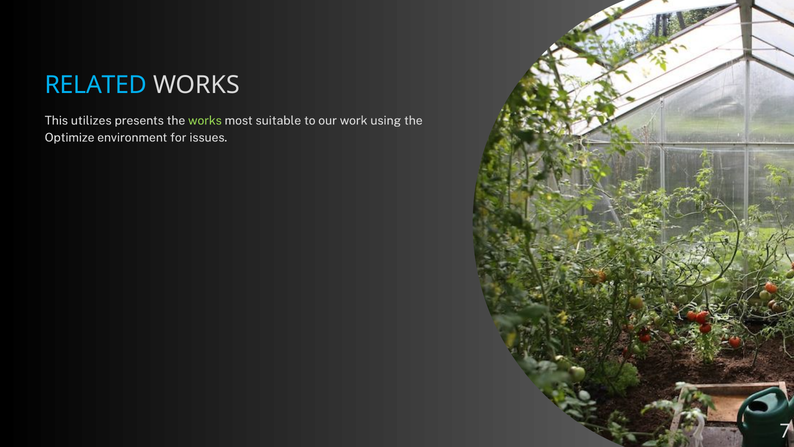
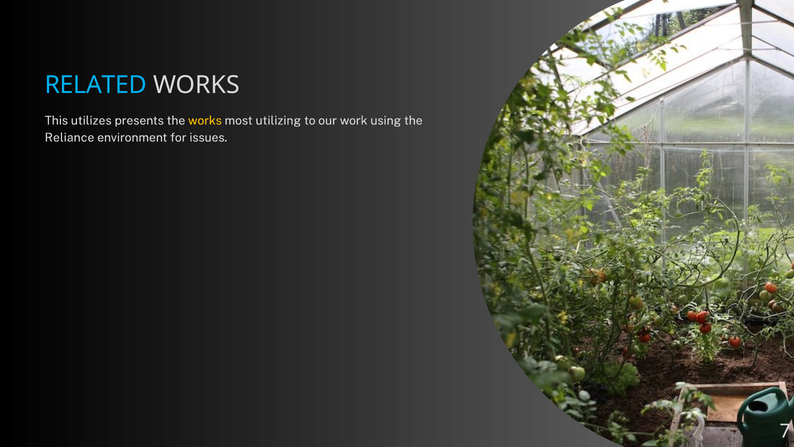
works at (205, 121) colour: light green -> yellow
suitable: suitable -> utilizing
Optimize: Optimize -> Reliance
